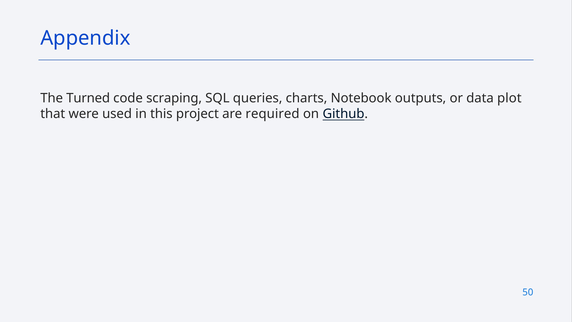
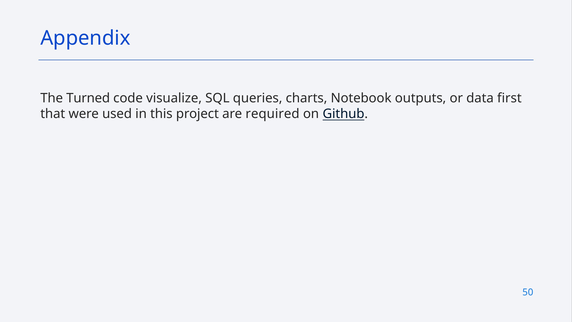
scraping: scraping -> visualize
plot: plot -> first
